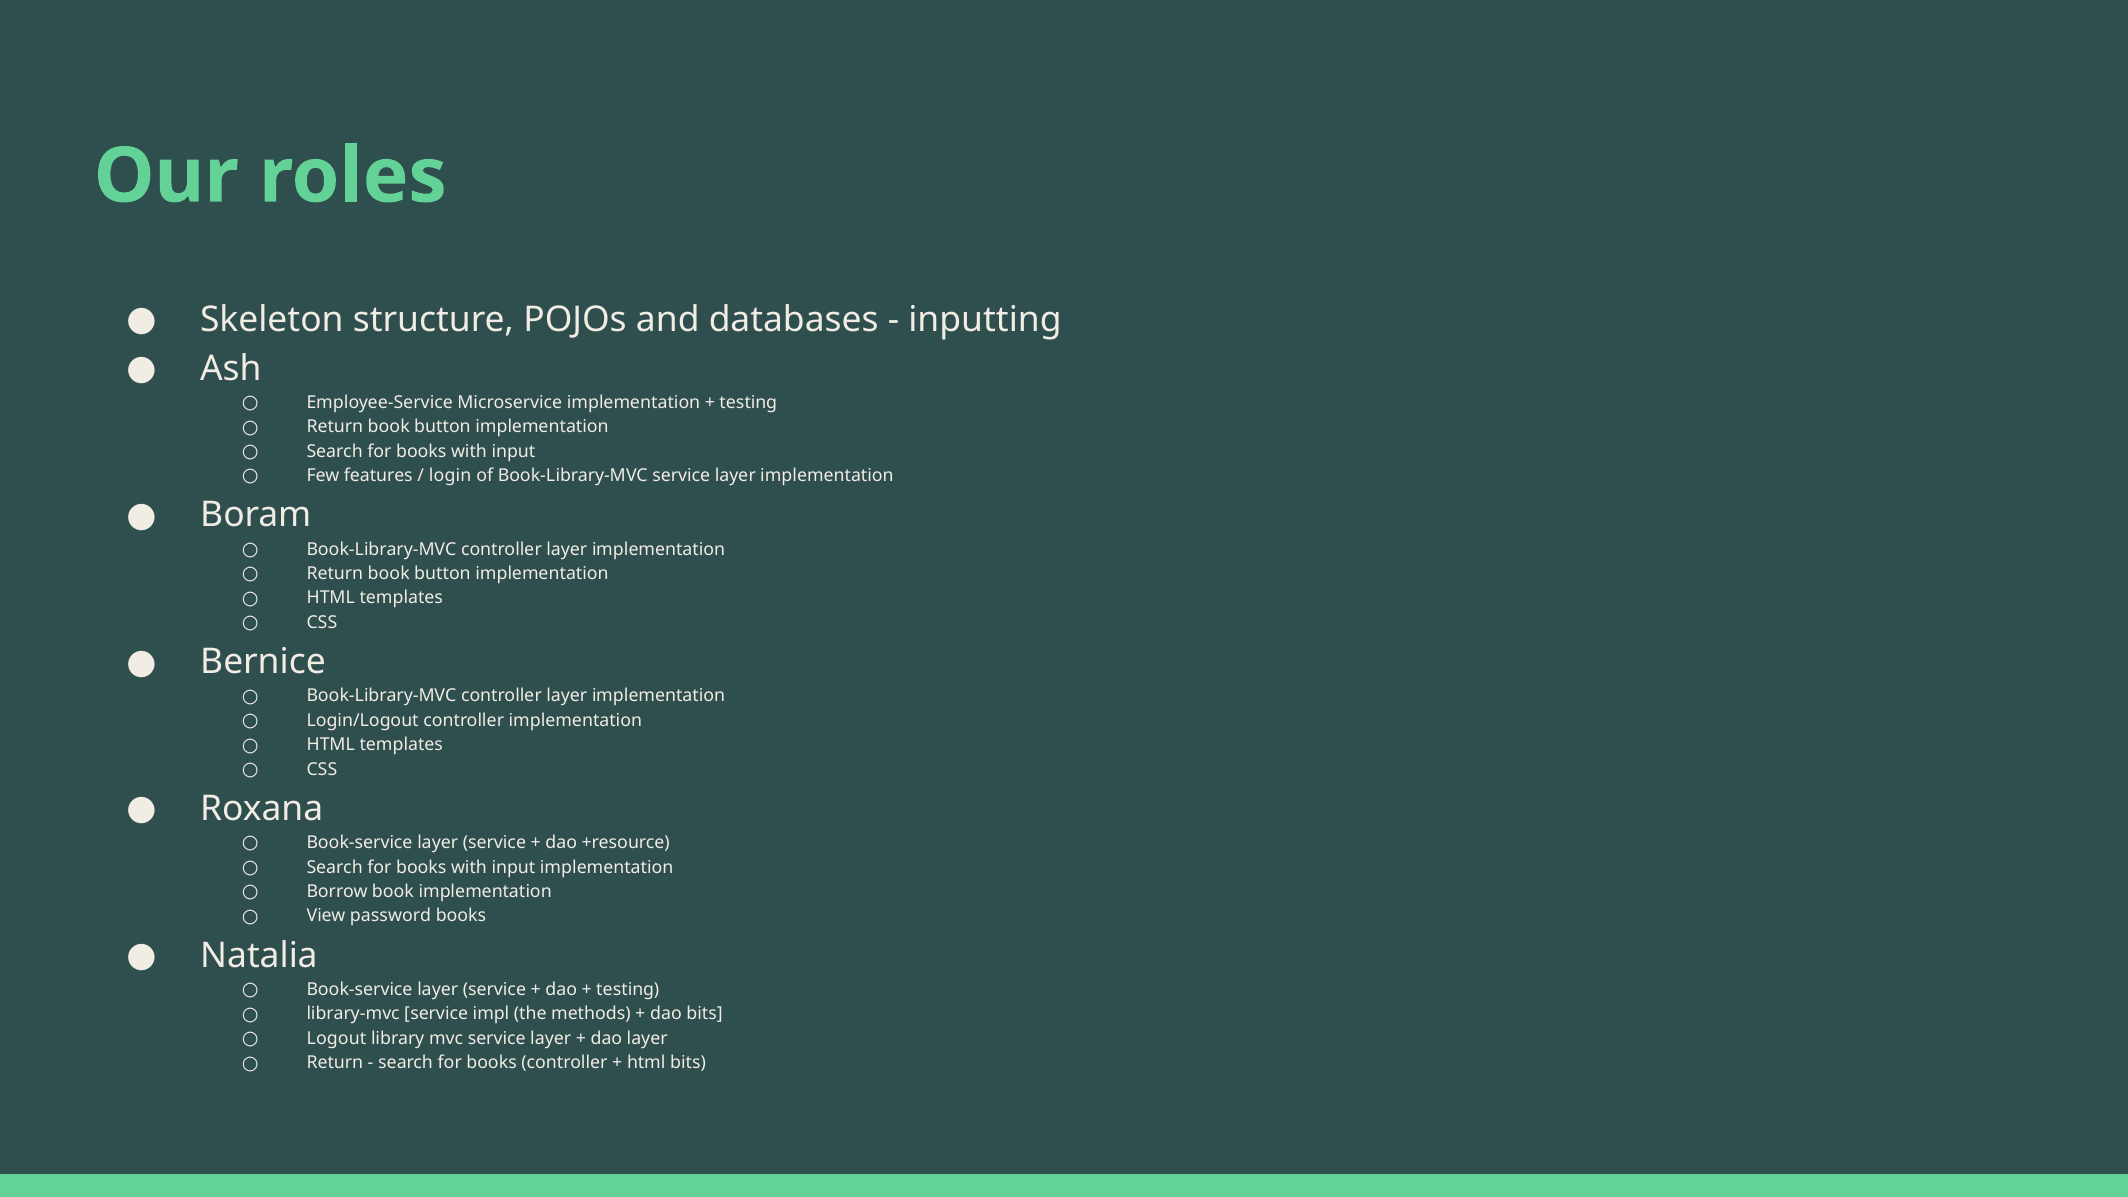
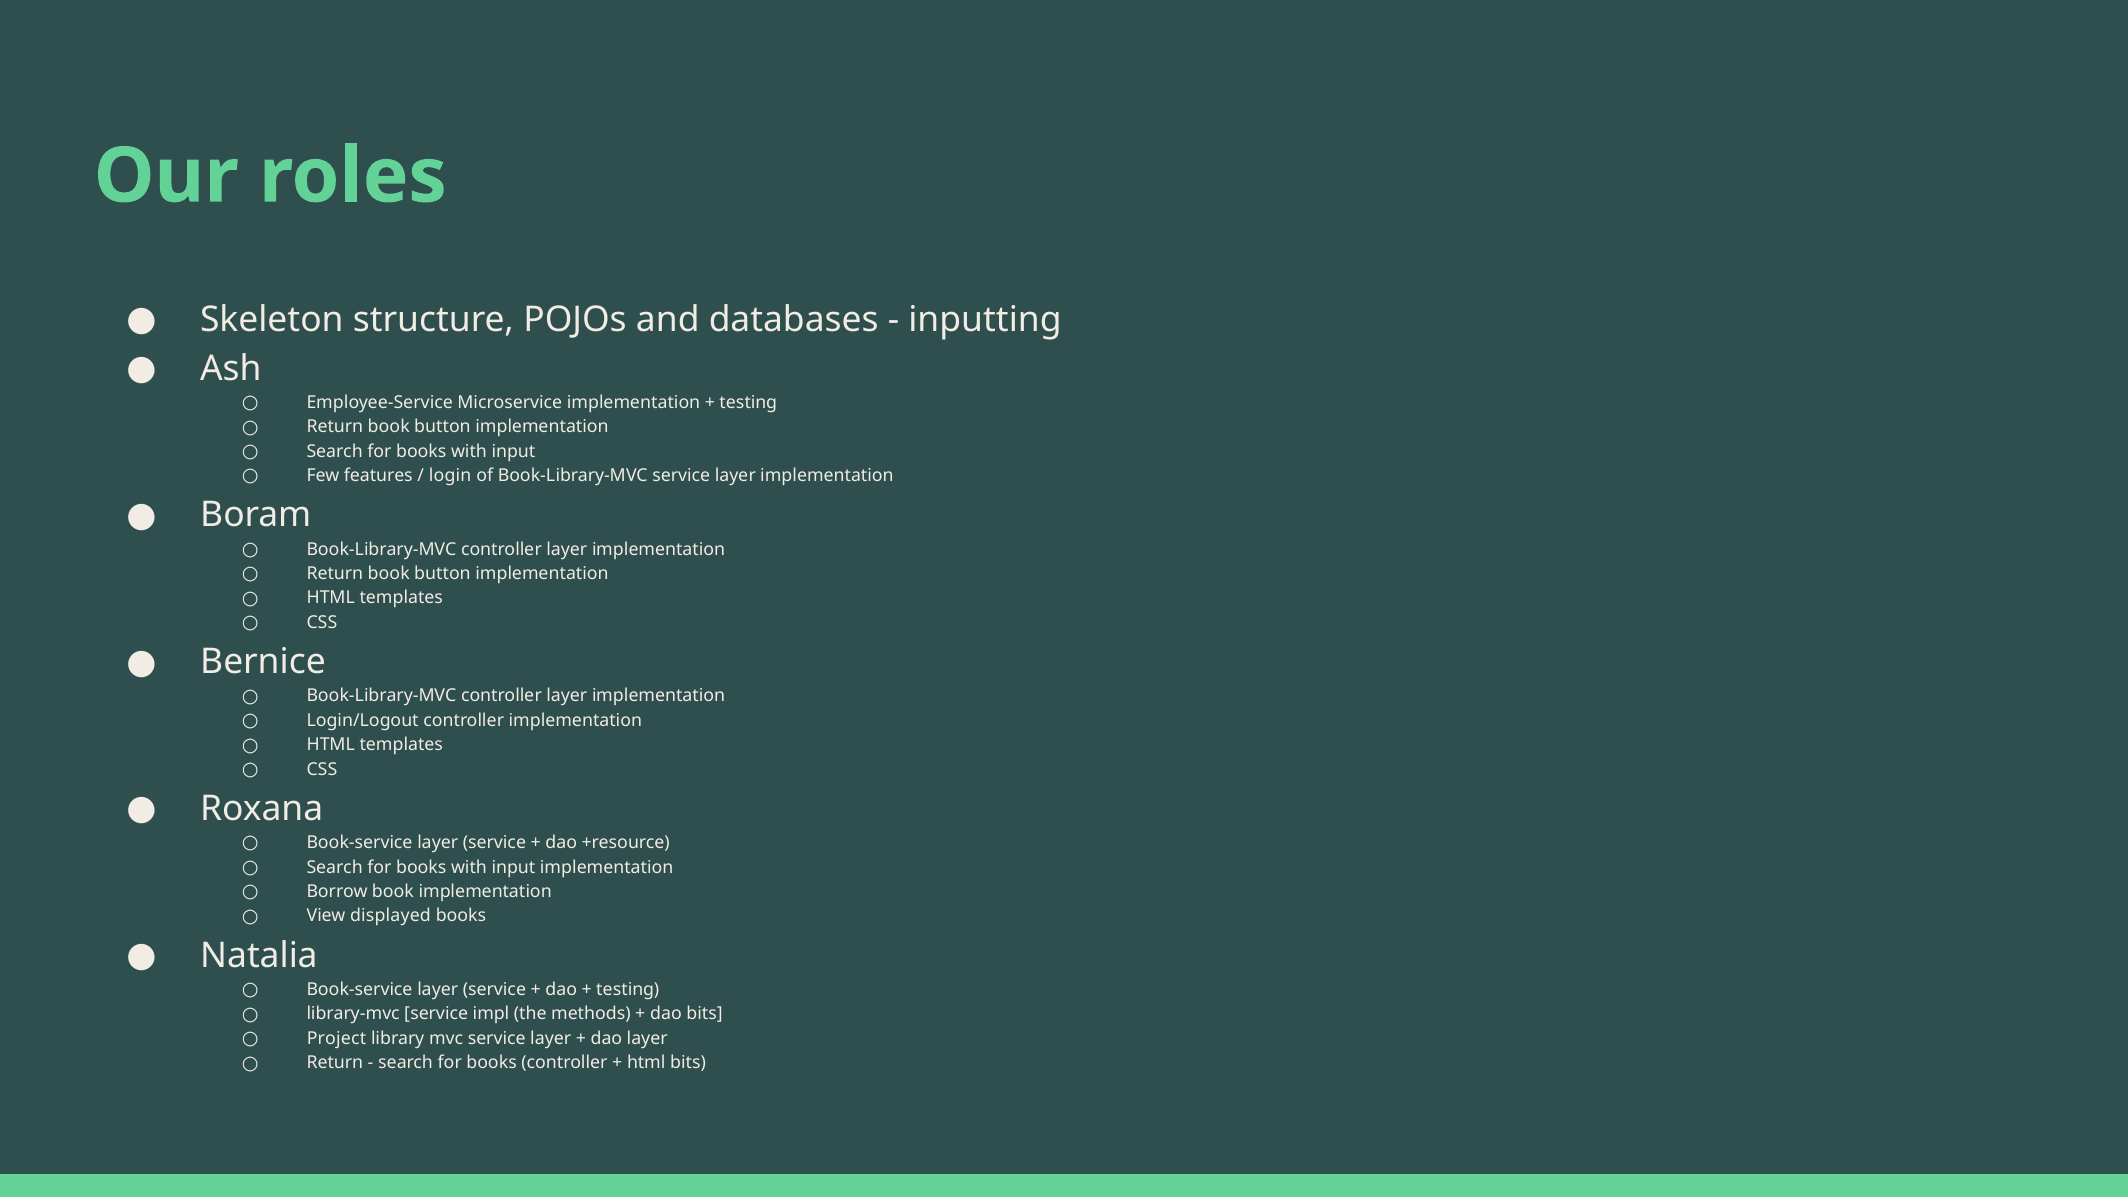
password: password -> displayed
Logout: Logout -> Project
